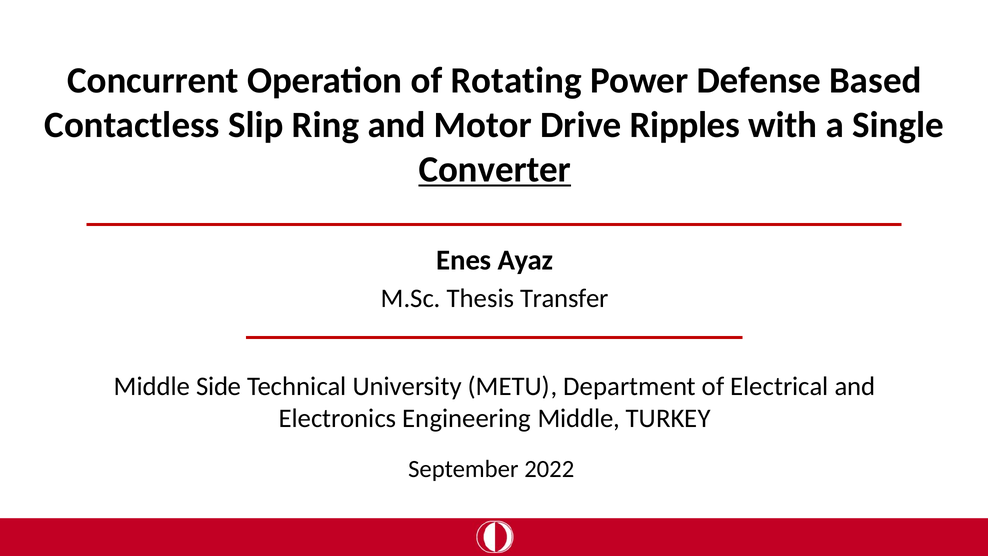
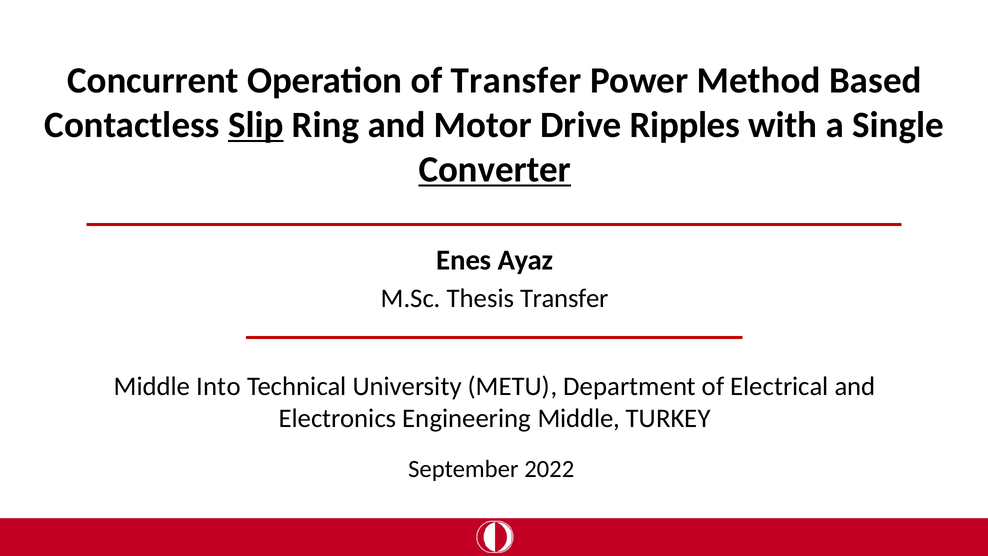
of Rotating: Rotating -> Transfer
Defense: Defense -> Method
Slip underline: none -> present
Side: Side -> Into
